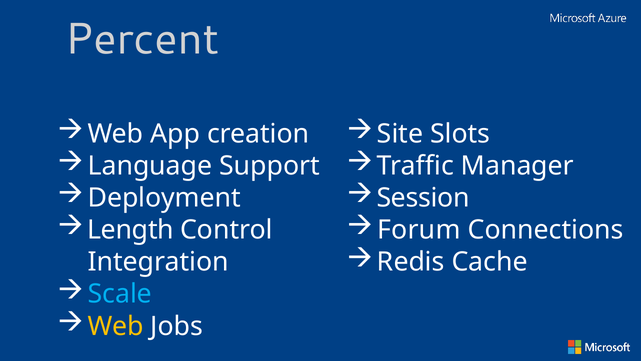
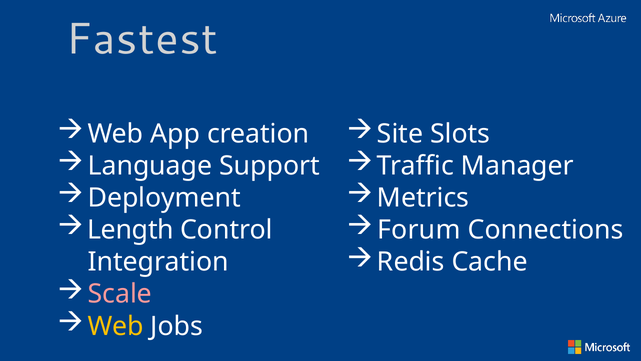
Percent: Percent -> Fastest
Session: Session -> Metrics
Scale colour: light blue -> pink
